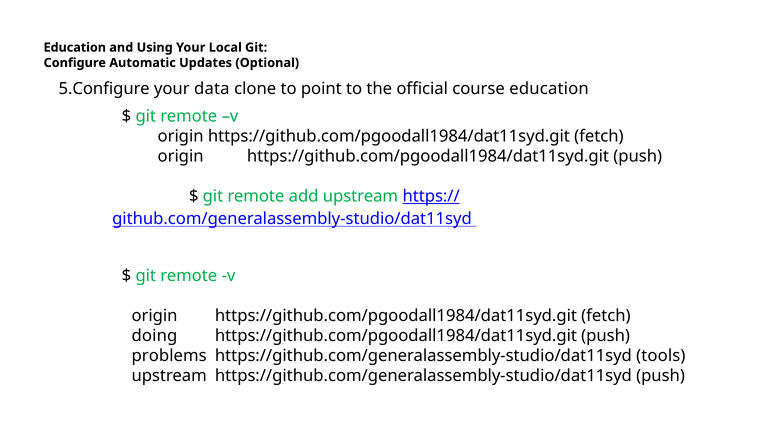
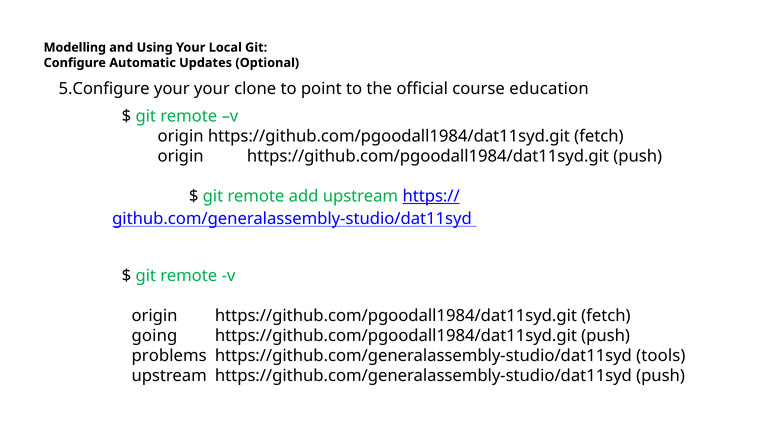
Education at (75, 47): Education -> Modelling
your data: data -> your
doing: doing -> going
